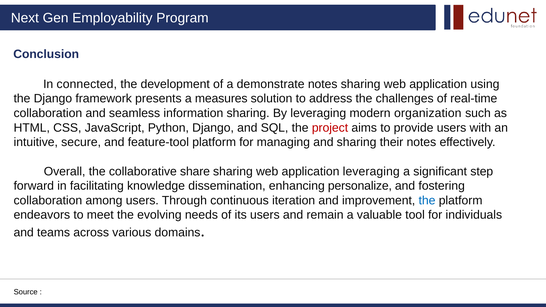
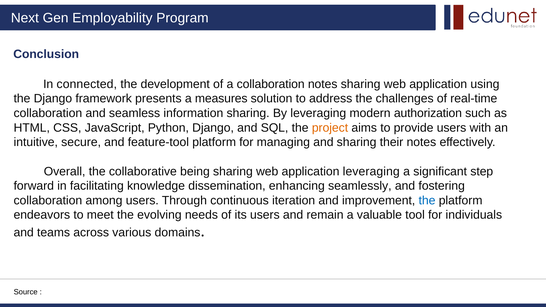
a demonstrate: demonstrate -> collaboration
organization: organization -> authorization
project colour: red -> orange
share: share -> being
personalize: personalize -> seamlessly
